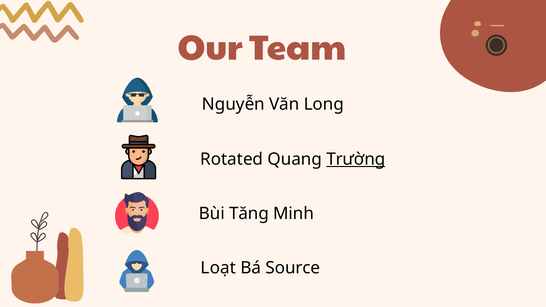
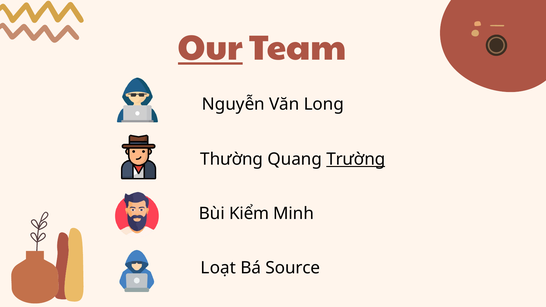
Our underline: none -> present
Rotated: Rotated -> Thường
Tăng: Tăng -> Kiểm
